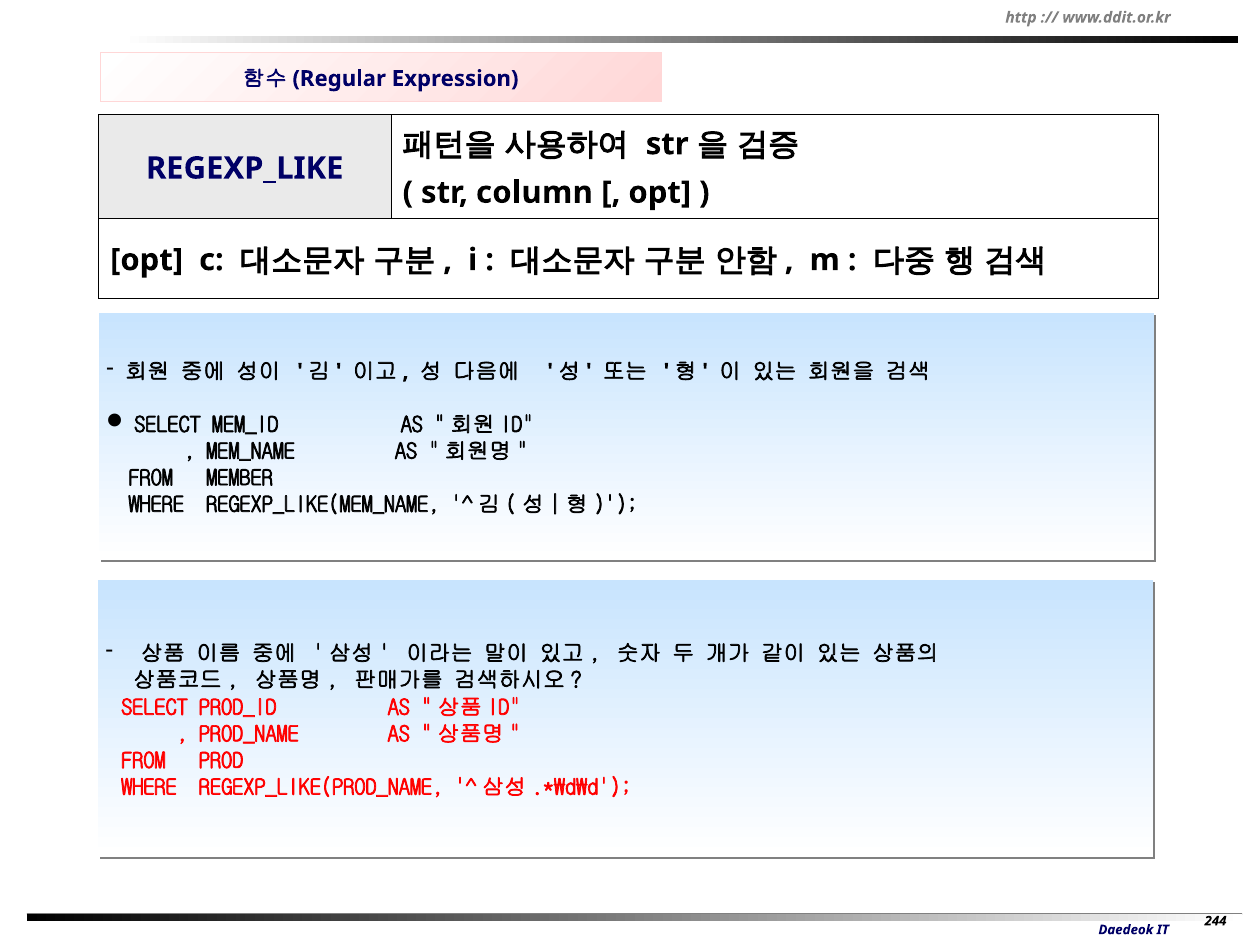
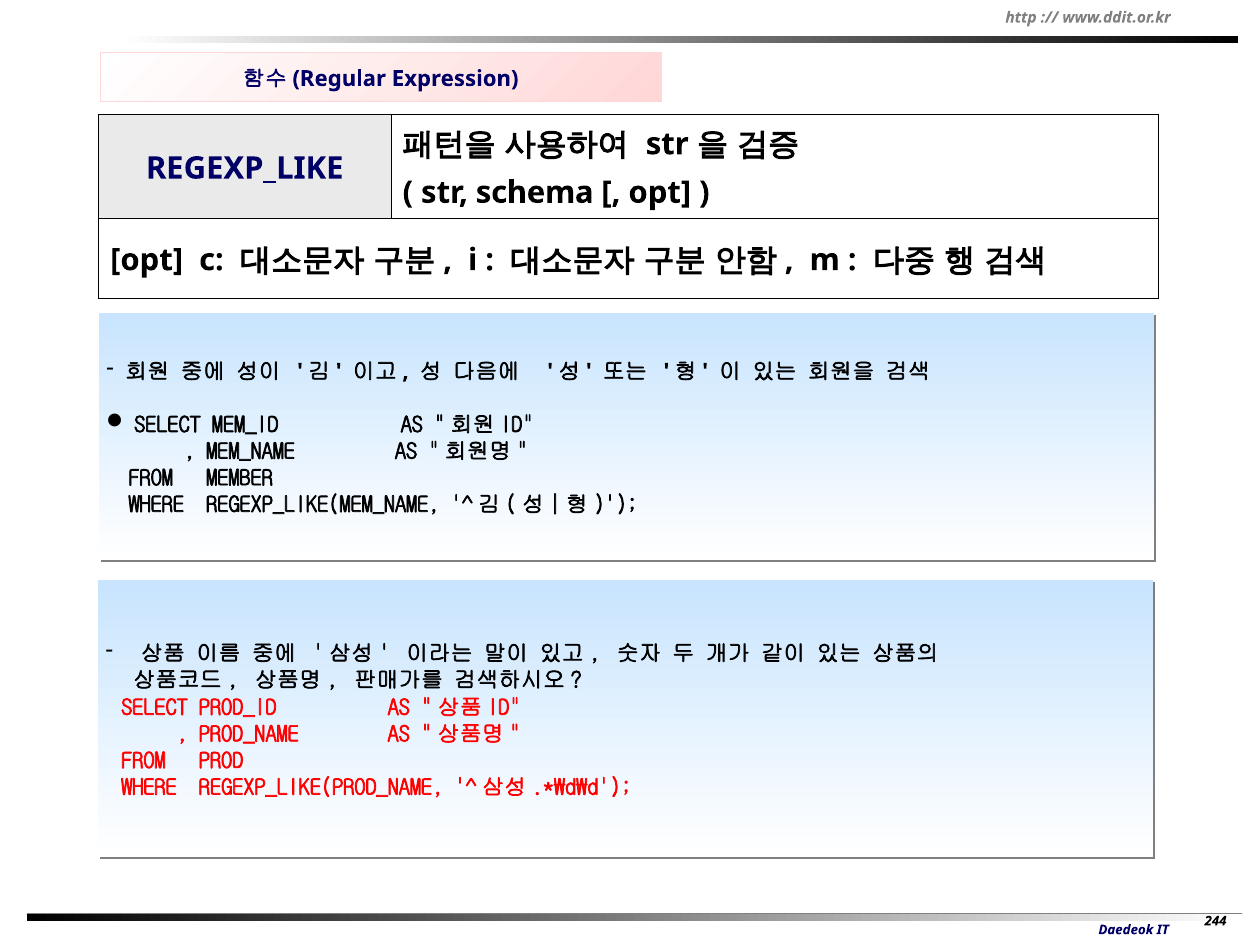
column: column -> schema
